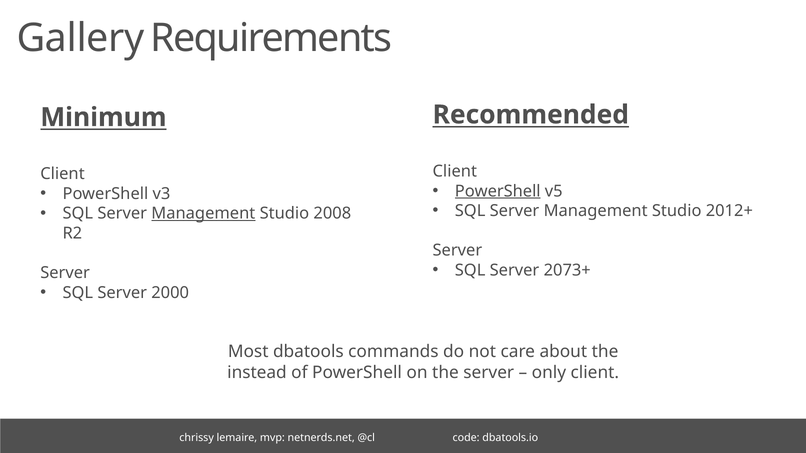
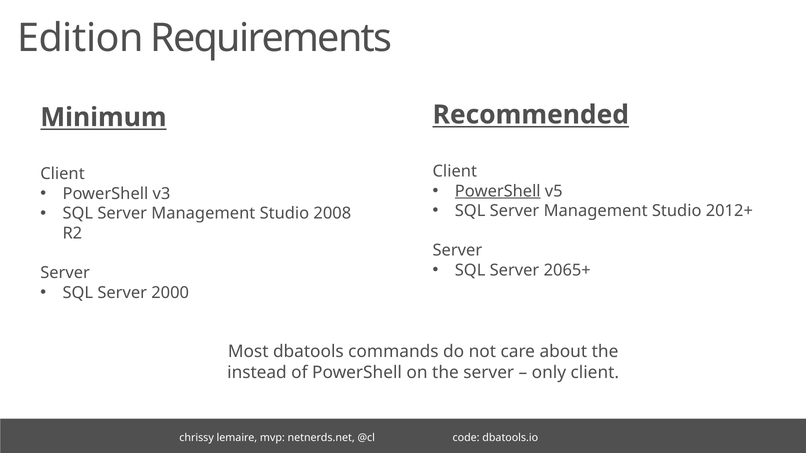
Gallery: Gallery -> Edition
Management at (203, 213) underline: present -> none
2073+: 2073+ -> 2065+
